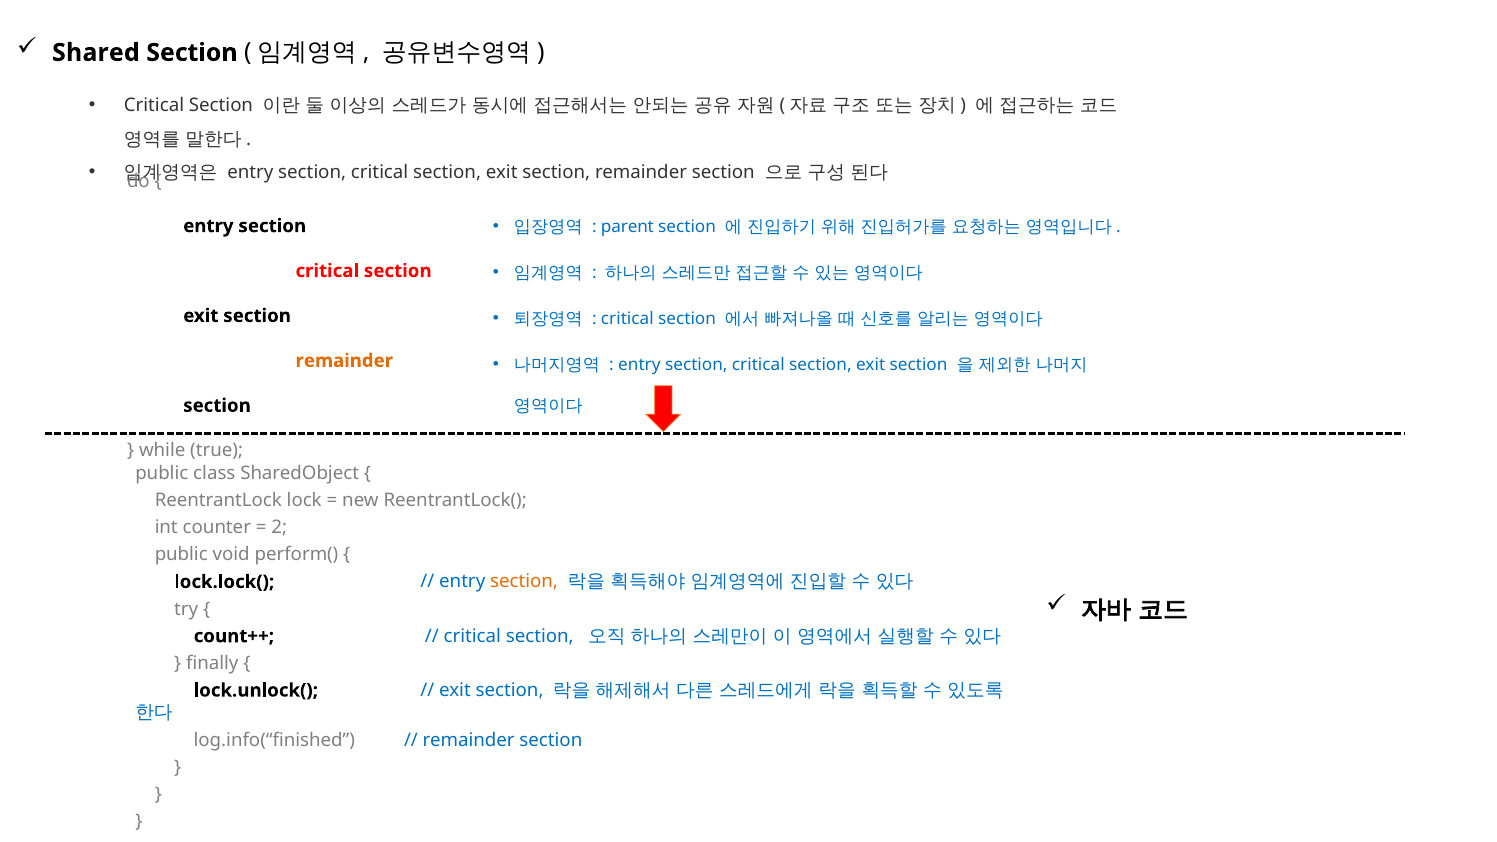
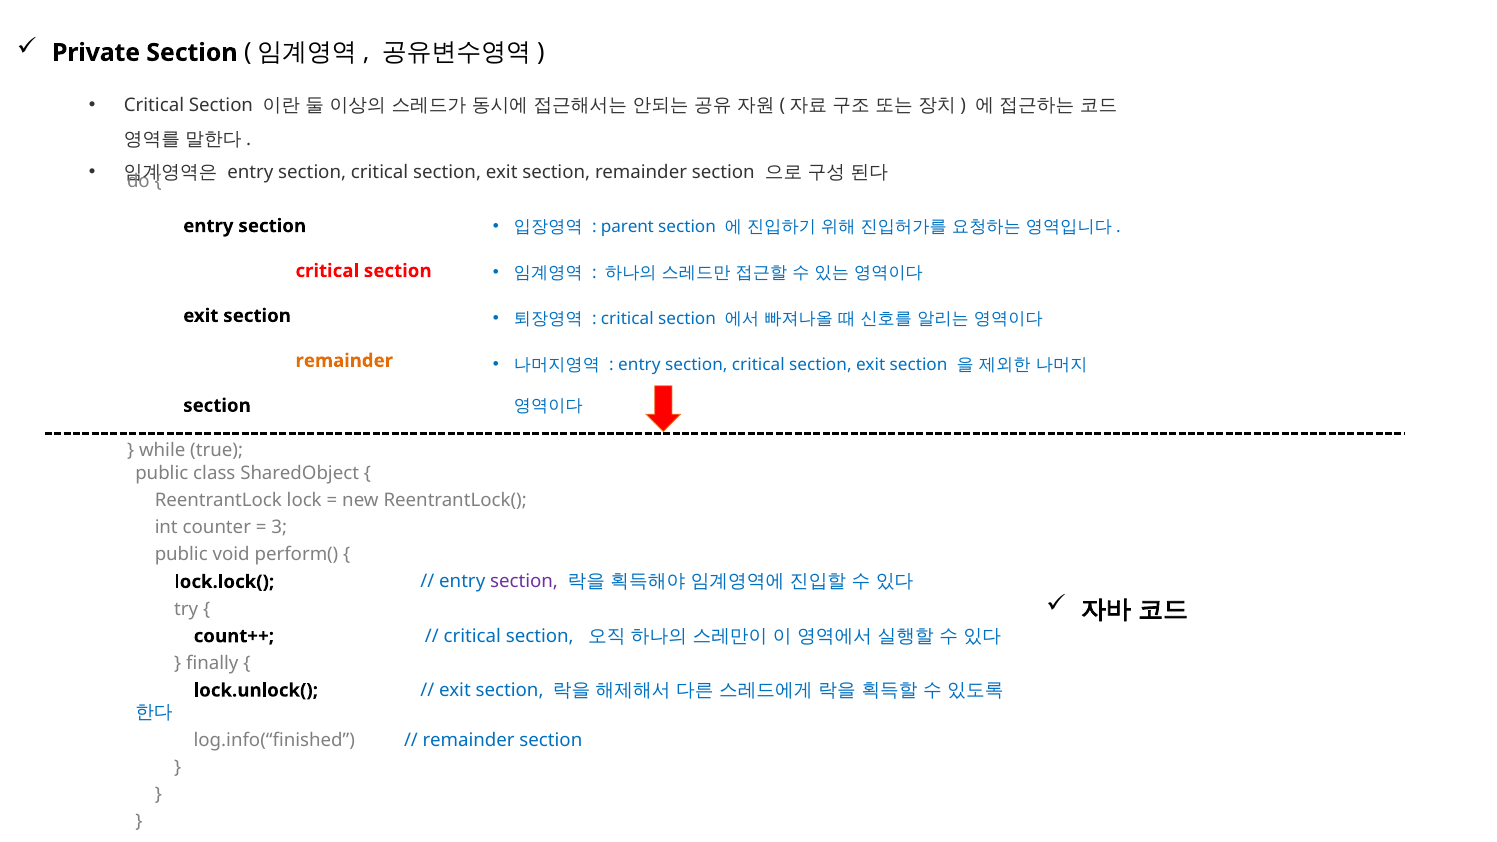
Shared: Shared -> Private
2: 2 -> 3
section at (524, 582) colour: orange -> purple
